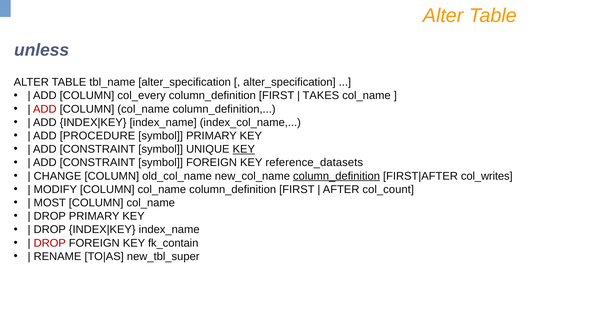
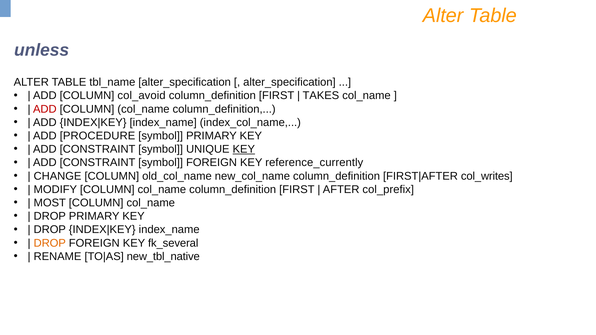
col_every: col_every -> col_avoid
reference_datasets: reference_datasets -> reference_currently
column_definition at (337, 176) underline: present -> none
col_count: col_count -> col_prefix
DROP at (50, 243) colour: red -> orange
fk_contain: fk_contain -> fk_several
new_tbl_super: new_tbl_super -> new_tbl_native
